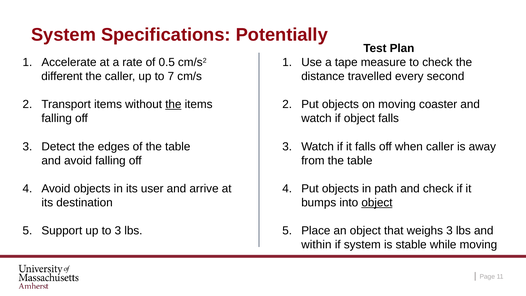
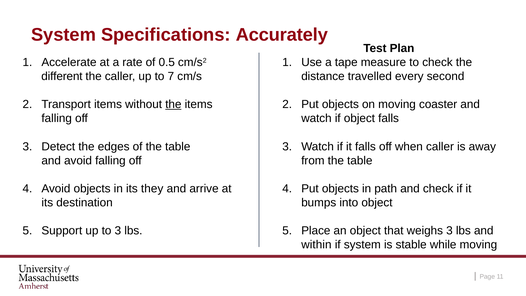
Potentially: Potentially -> Accurately
user: user -> they
object at (377, 203) underline: present -> none
